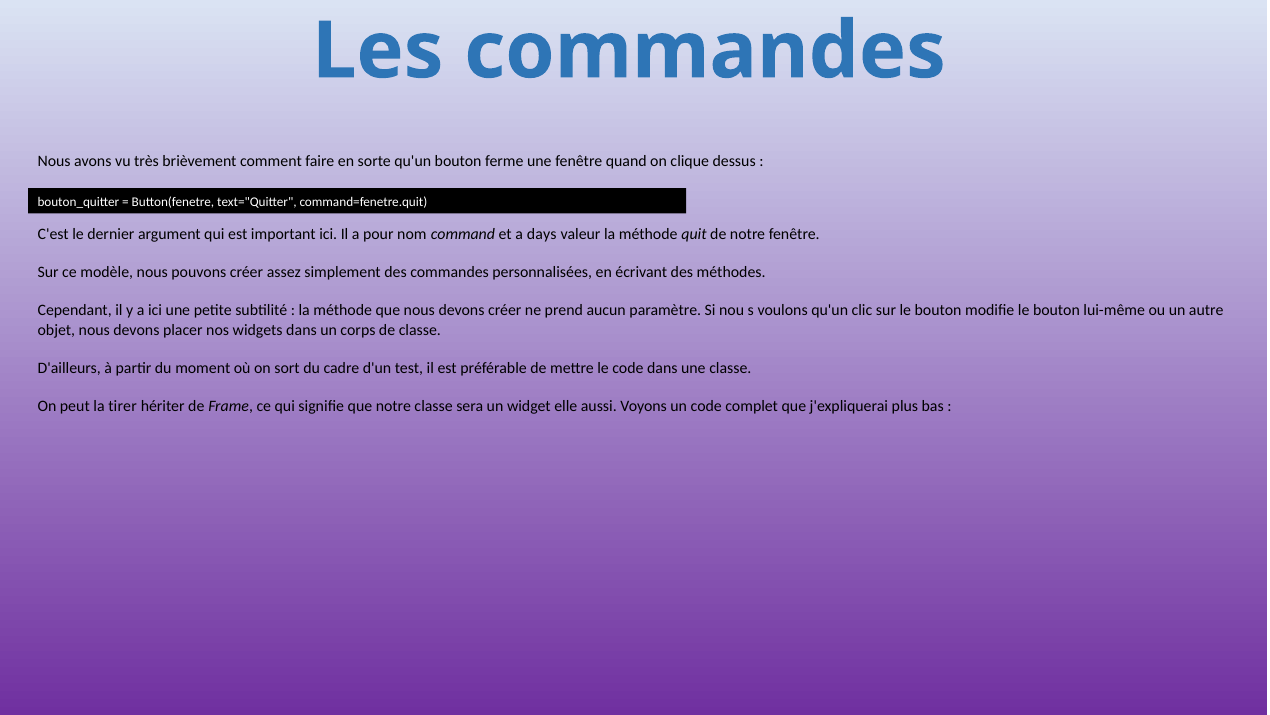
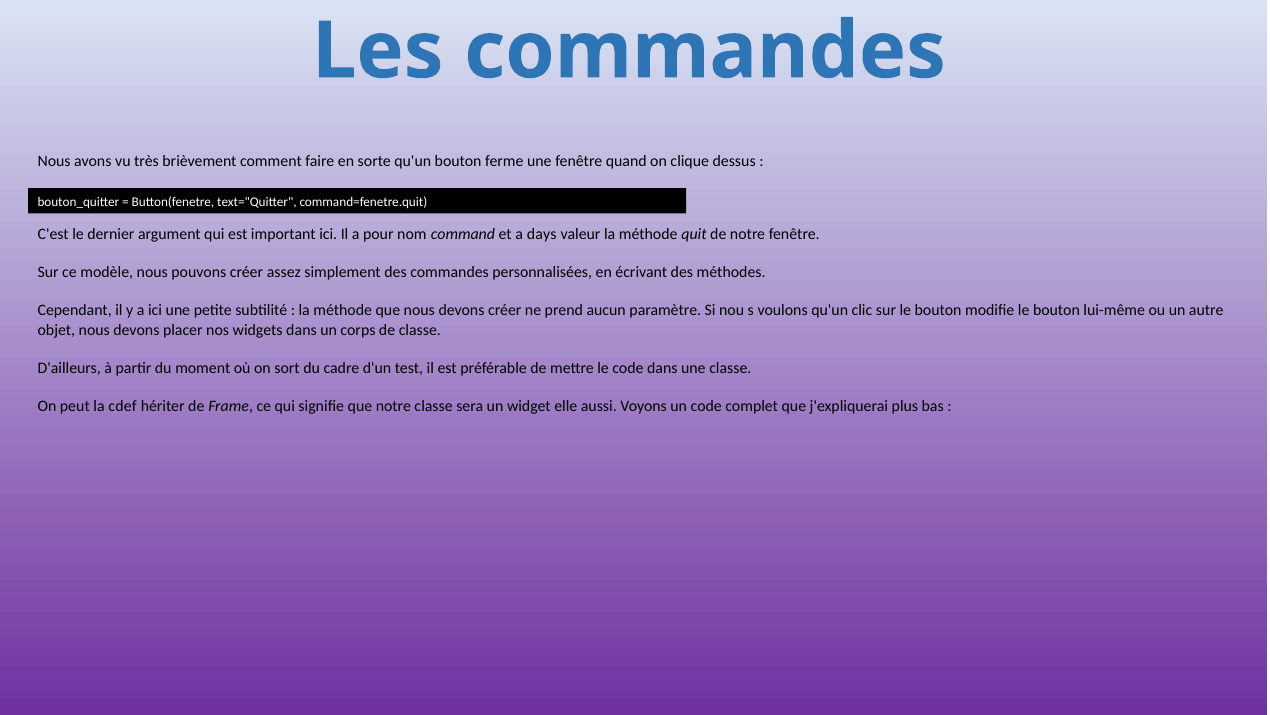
tirer: tirer -> cdef
